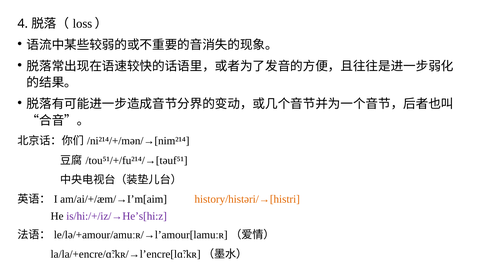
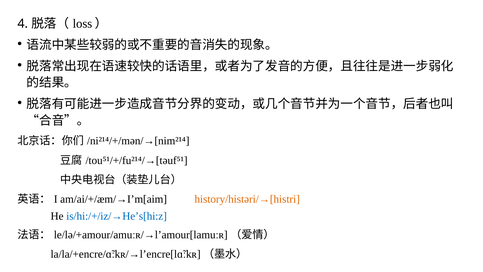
is/hi:/+/iz/→He’s[hi:z colour: purple -> blue
